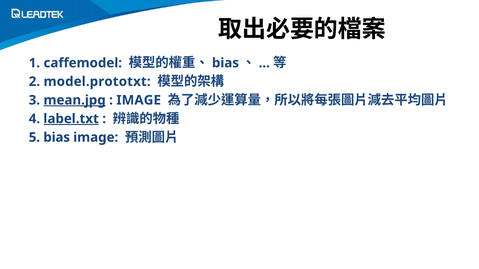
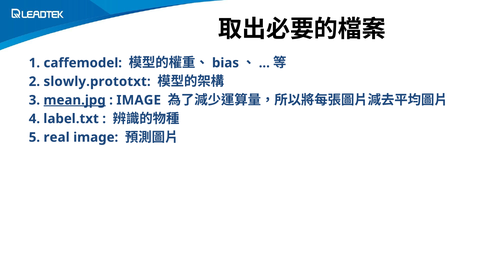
model.prototxt: model.prototxt -> slowly.prototxt
label.txt underline: present -> none
5 bias: bias -> real
